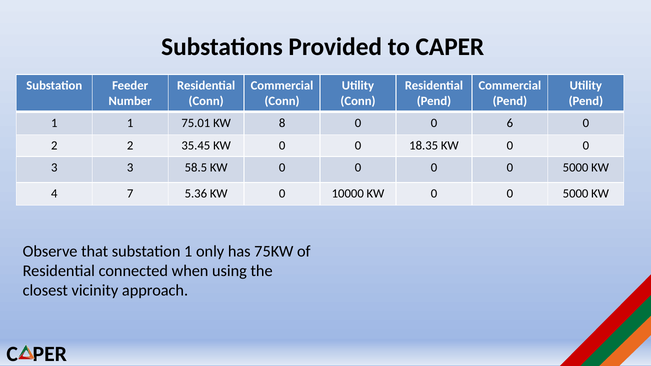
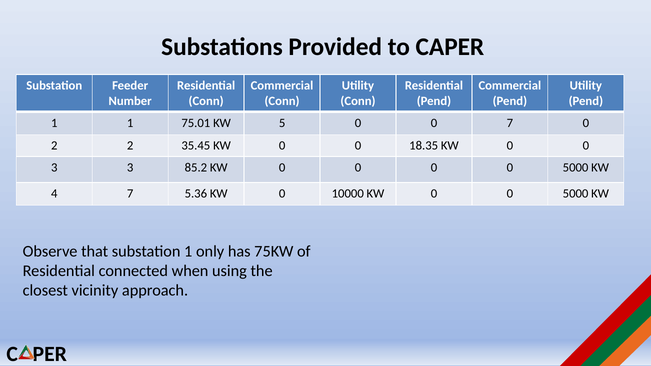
8: 8 -> 5
0 6: 6 -> 7
58.5: 58.5 -> 85.2
